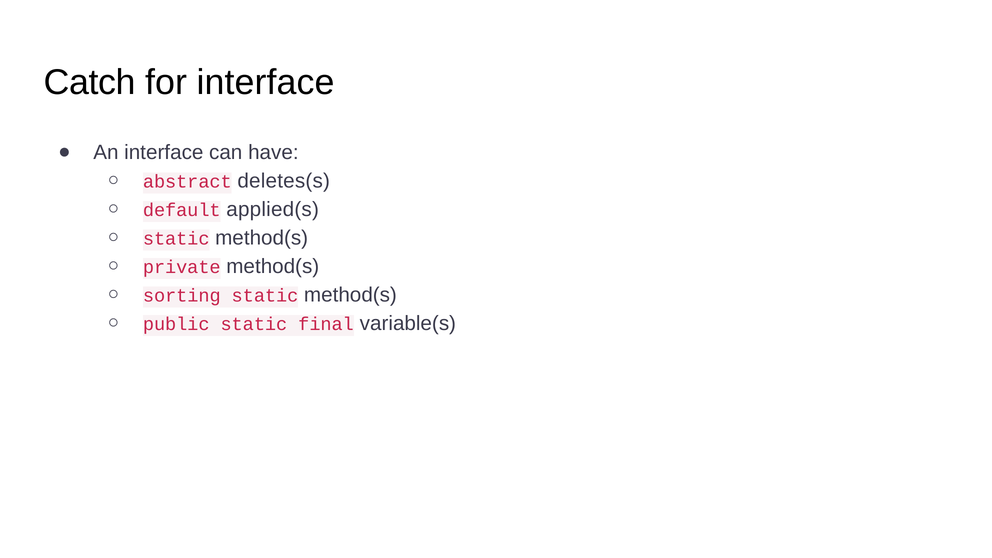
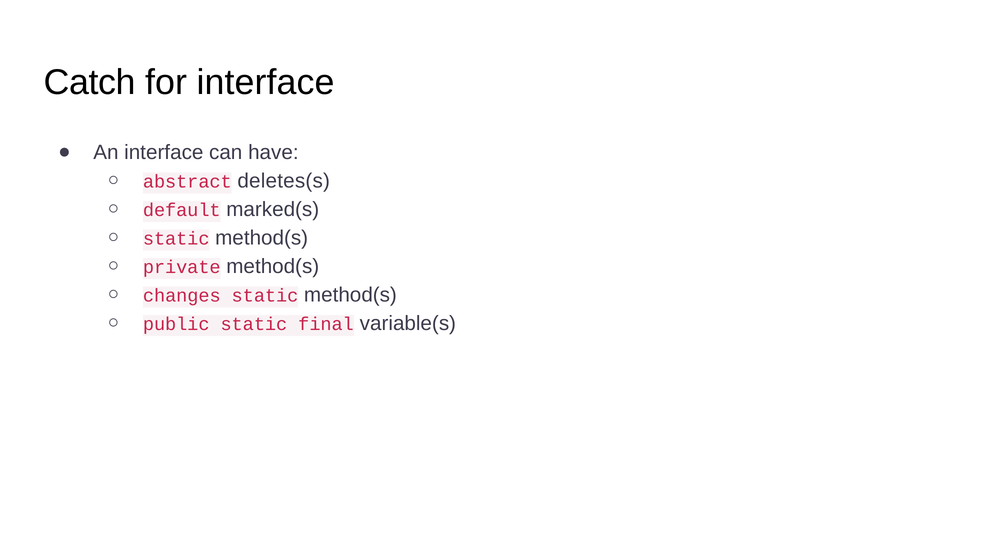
applied(s: applied(s -> marked(s
sorting: sorting -> changes
